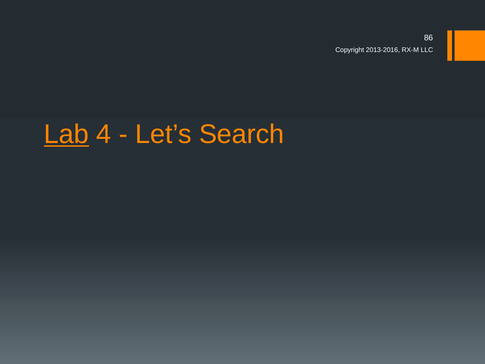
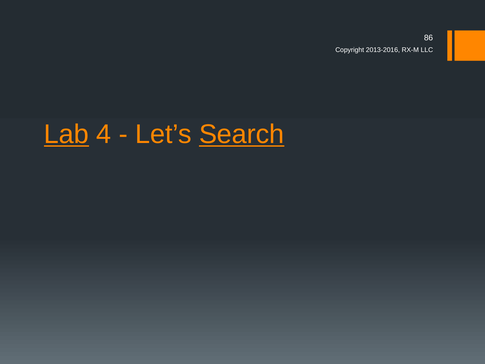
Search underline: none -> present
